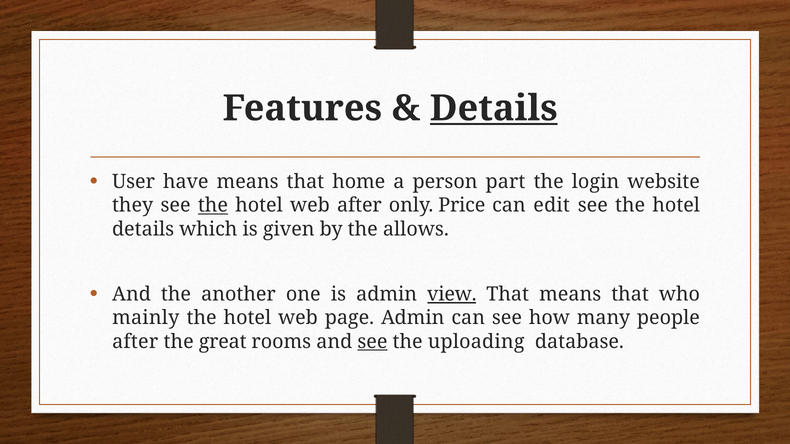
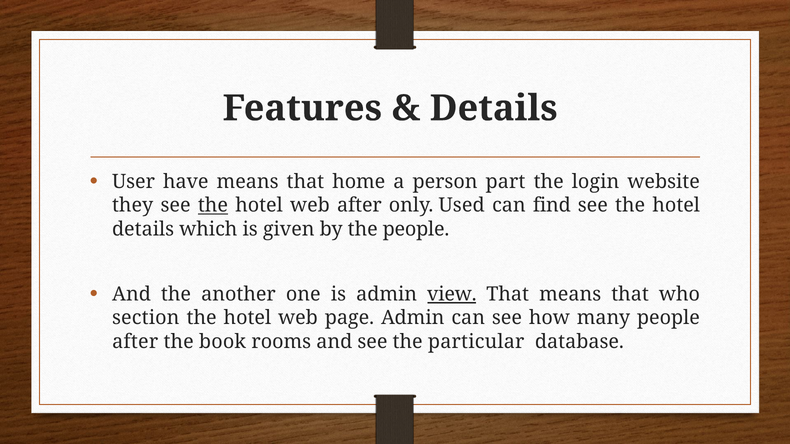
Details at (494, 108) underline: present -> none
Price: Price -> Used
edit: edit -> find
the allows: allows -> people
mainly: mainly -> section
great: great -> book
see at (372, 342) underline: present -> none
uploading: uploading -> particular
